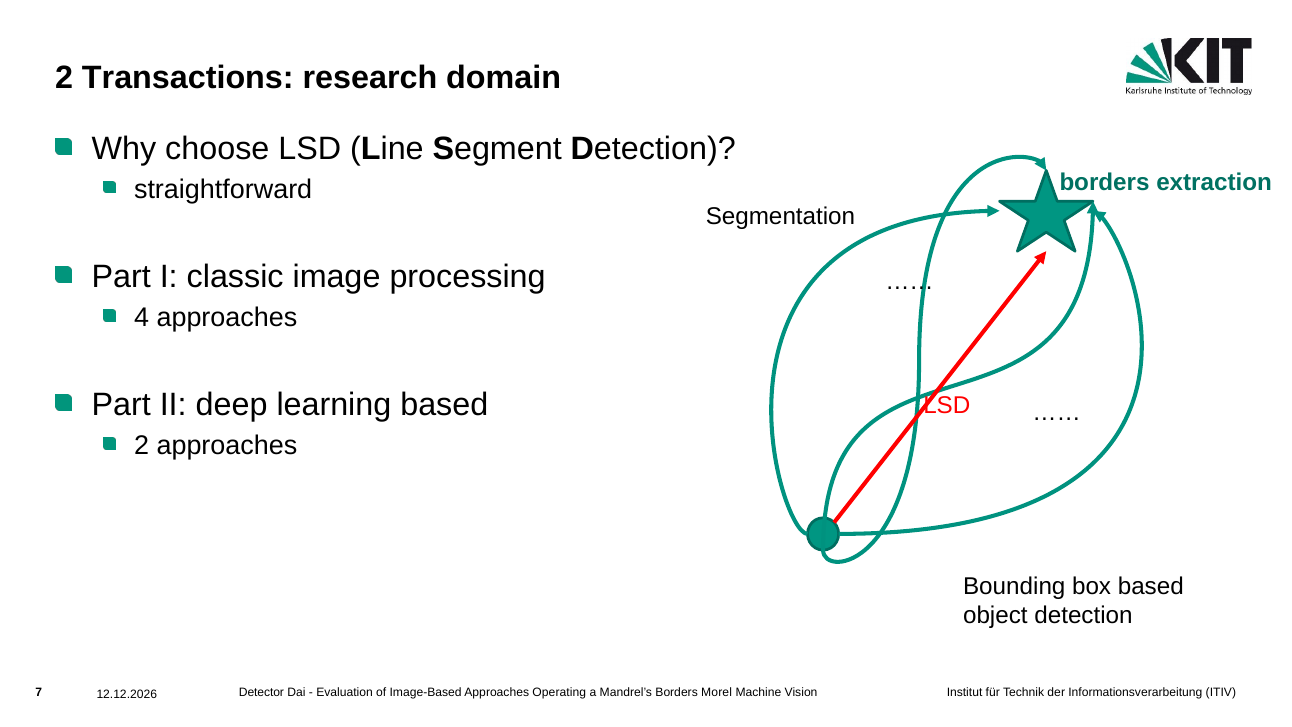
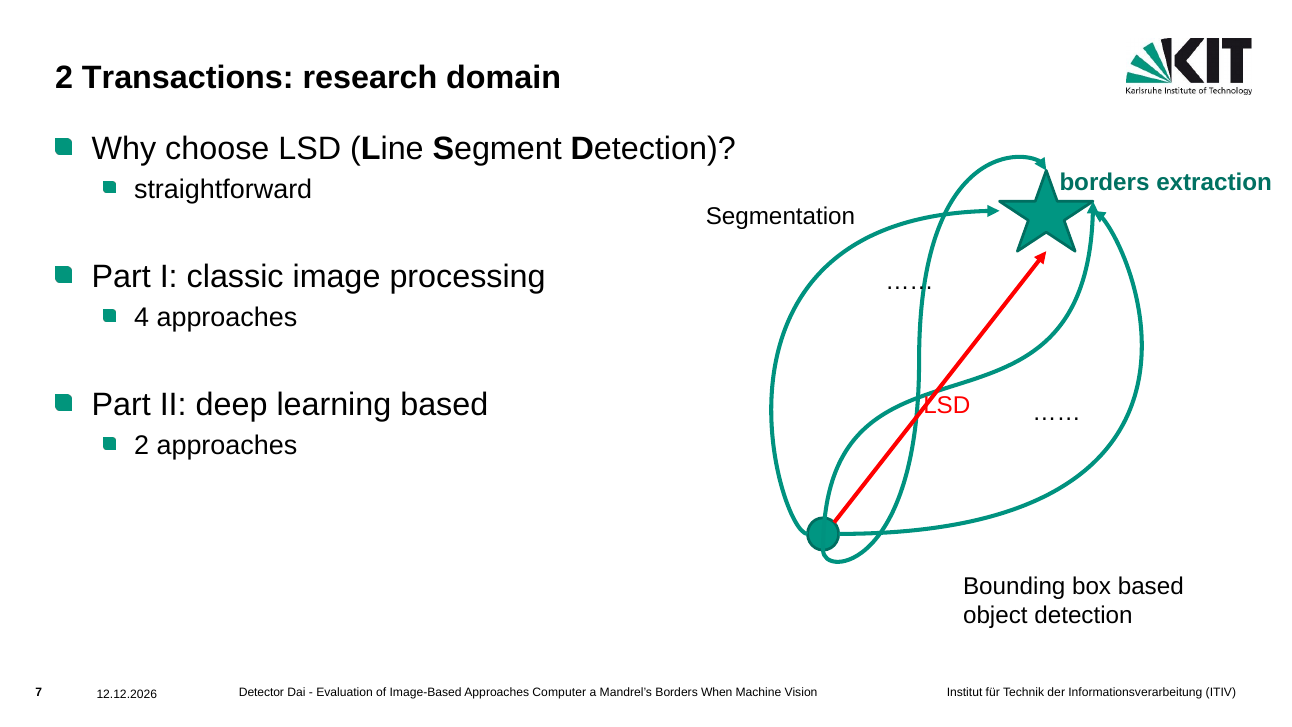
Operating: Operating -> Computer
Morel: Morel -> When
